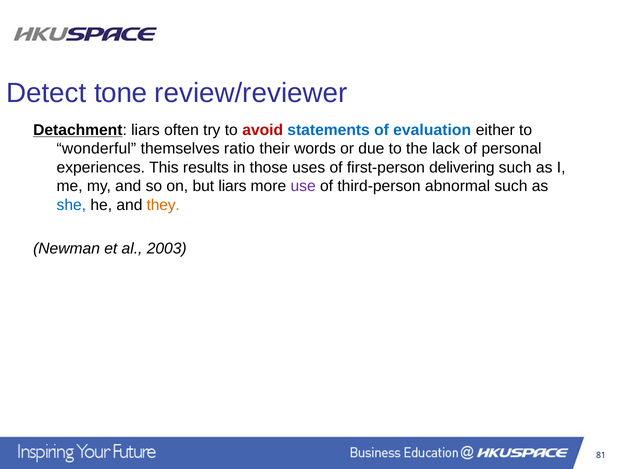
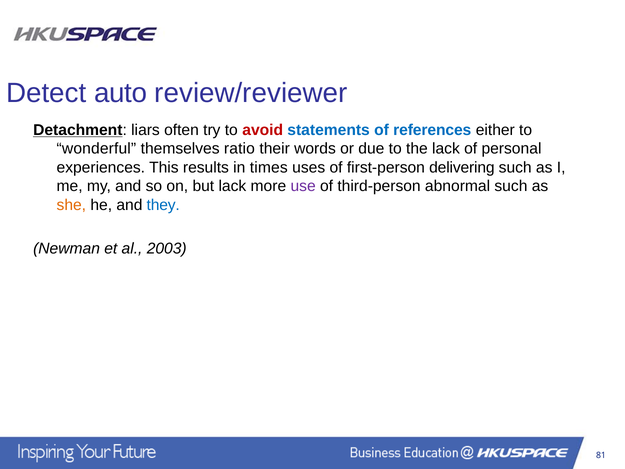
tone: tone -> auto
evaluation: evaluation -> references
those: those -> times
but liars: liars -> lack
she colour: blue -> orange
they colour: orange -> blue
